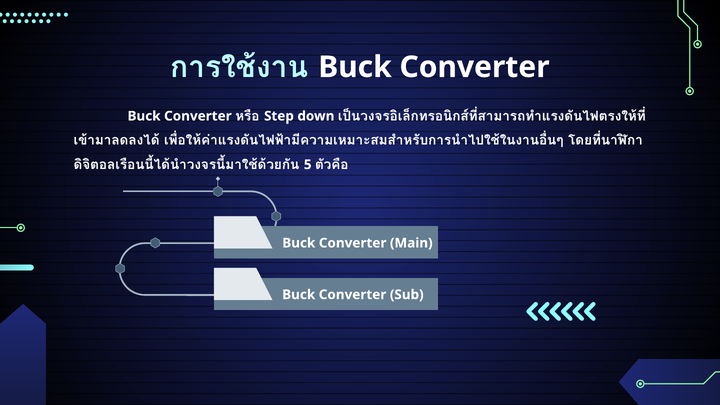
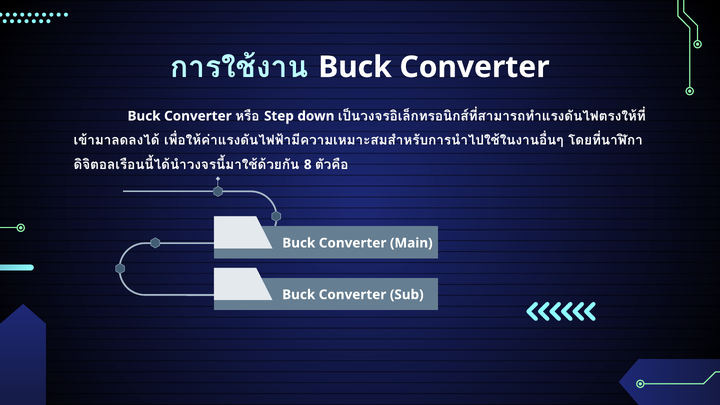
5: 5 -> 8
